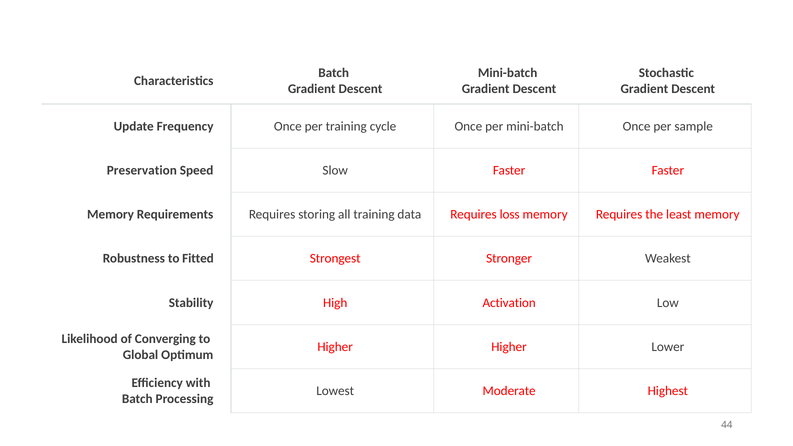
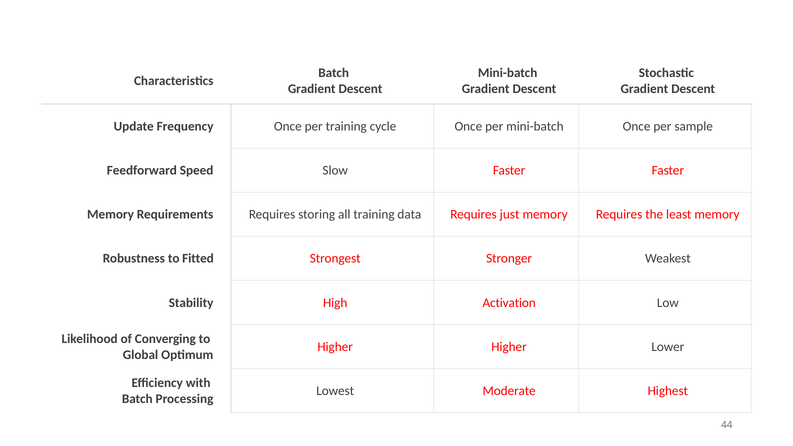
Preservation: Preservation -> Feedforward
loss: loss -> just
